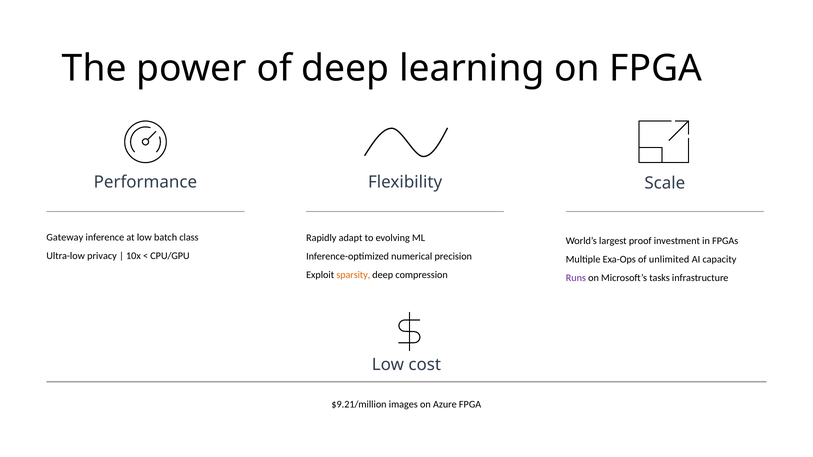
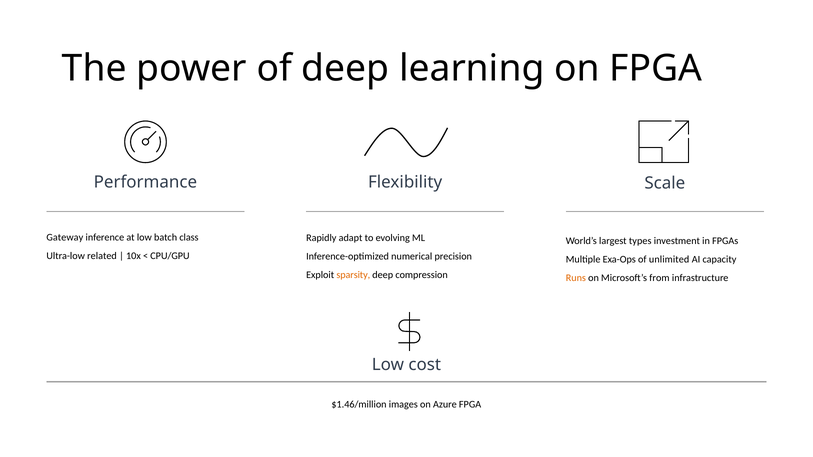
proof: proof -> types
privacy: privacy -> related
Runs colour: purple -> orange
tasks: tasks -> from
$9.21/million: $9.21/million -> $1.46/million
